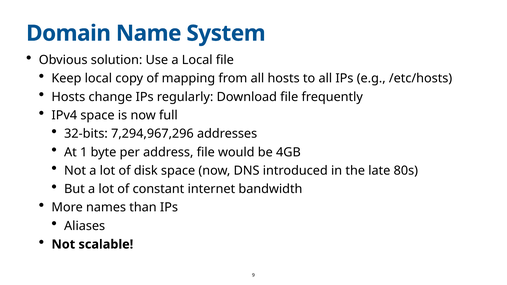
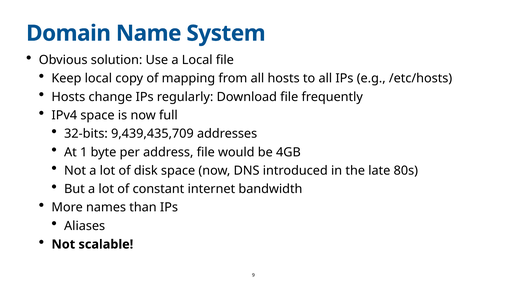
7,294,967,296: 7,294,967,296 -> 9,439,435,709
